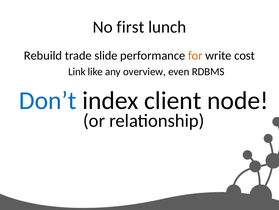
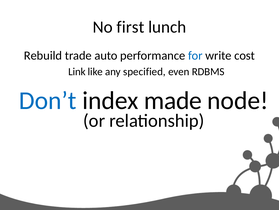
slide: slide -> auto
for colour: orange -> blue
overview: overview -> specified
client: client -> made
